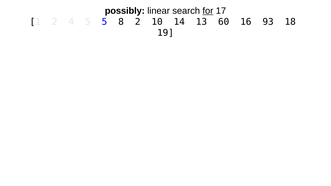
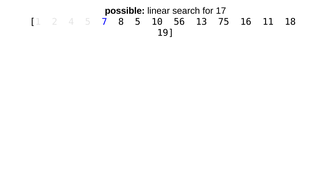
possibly: possibly -> possible
for underline: present -> none
5 5: 5 -> 7
8 2: 2 -> 5
14: 14 -> 56
60: 60 -> 75
93: 93 -> 11
